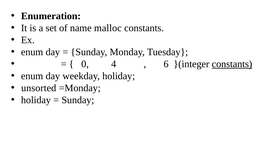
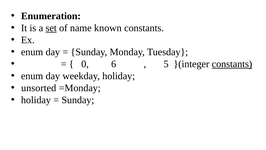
set underline: none -> present
malloc: malloc -> known
4: 4 -> 6
6: 6 -> 5
